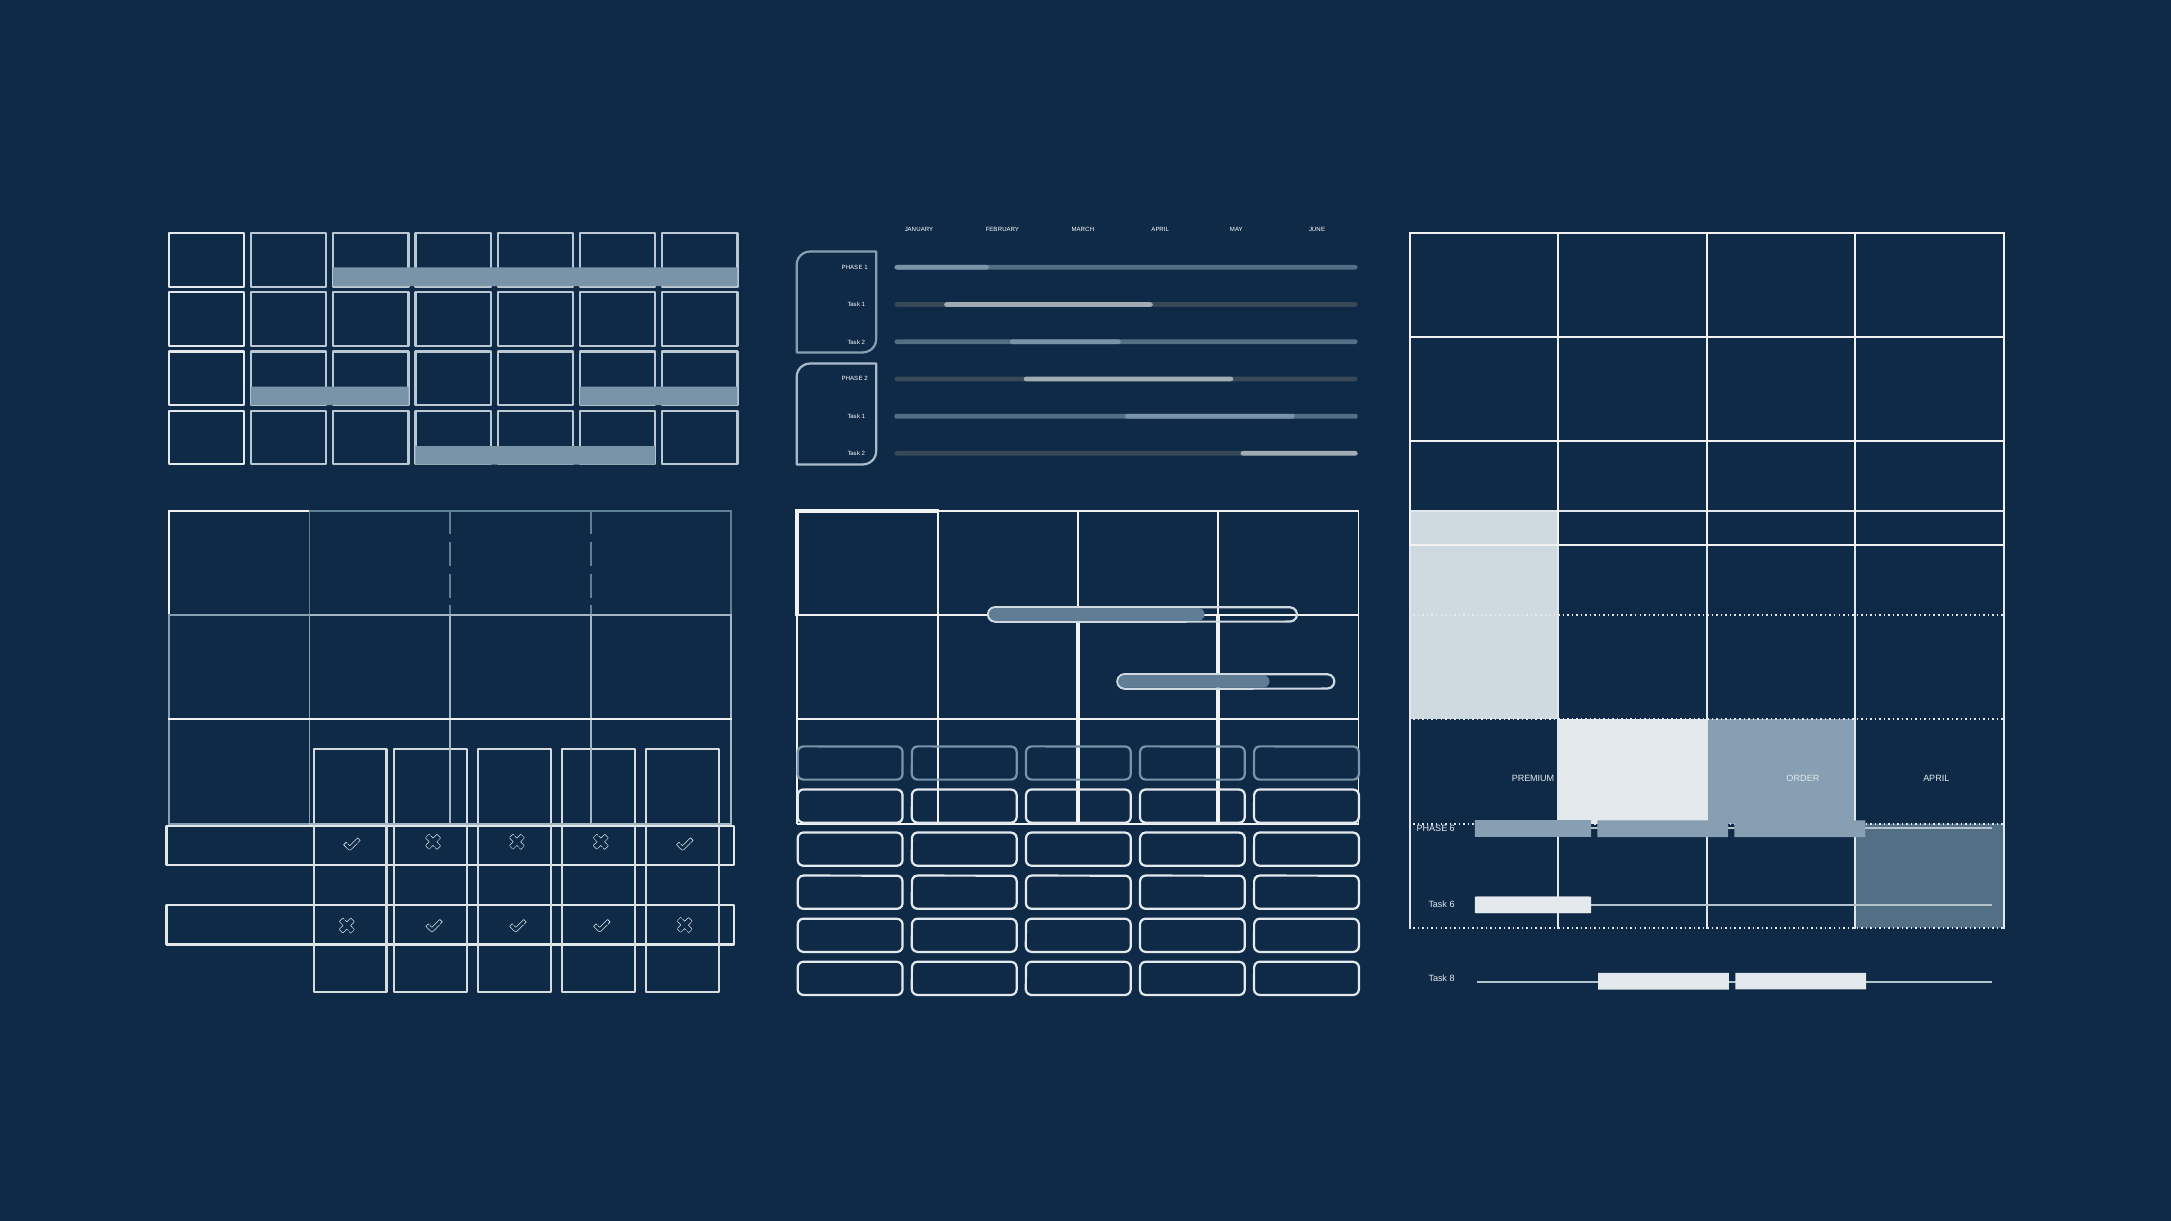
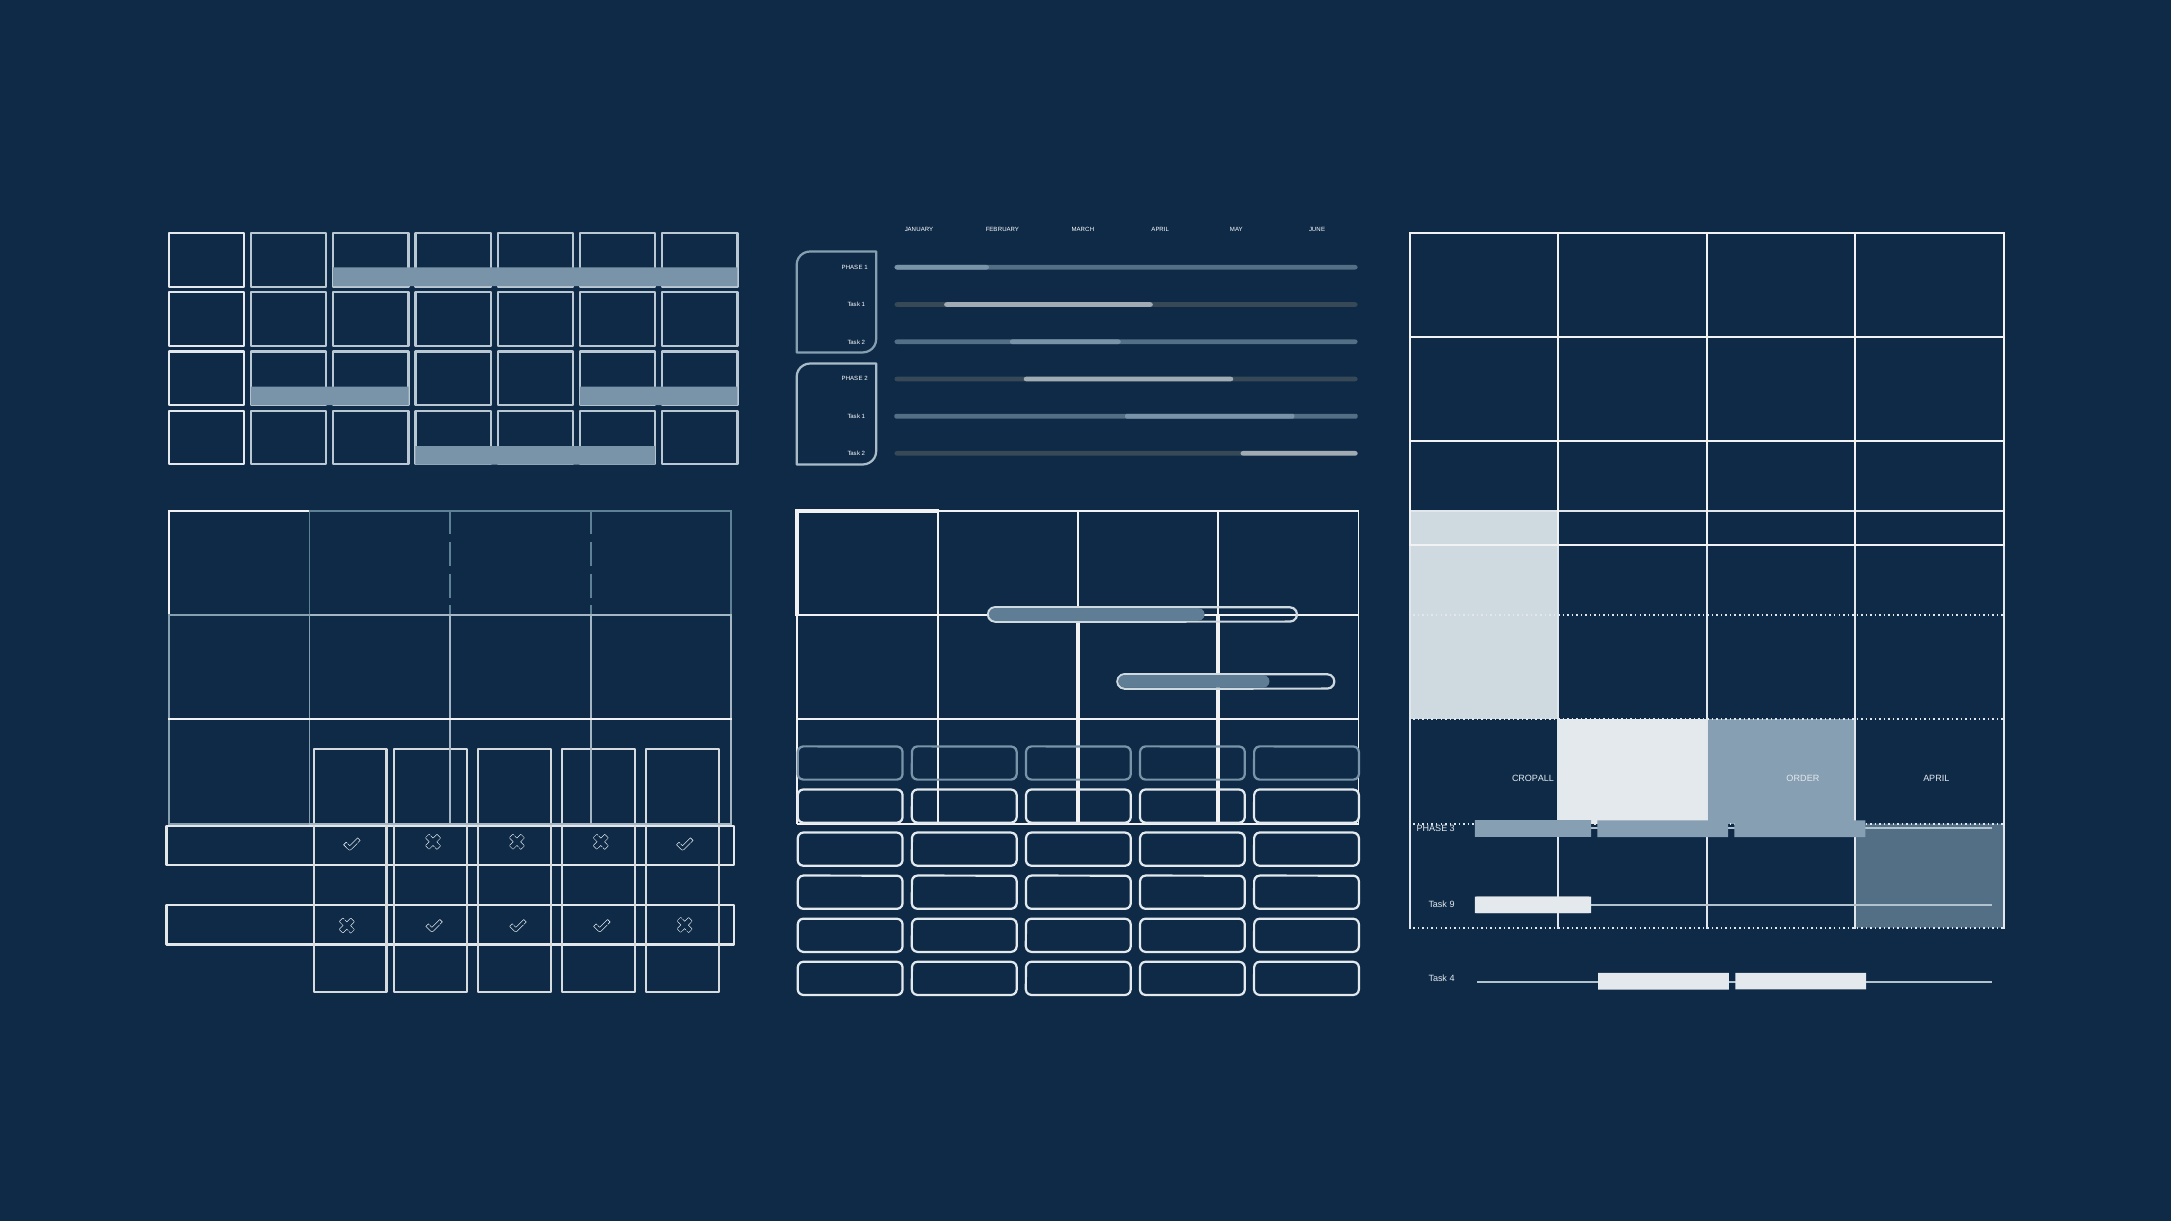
PREMIUM: PREMIUM -> CROPALL
PHASE 6: 6 -> 3
Task 6: 6 -> 9
8: 8 -> 4
